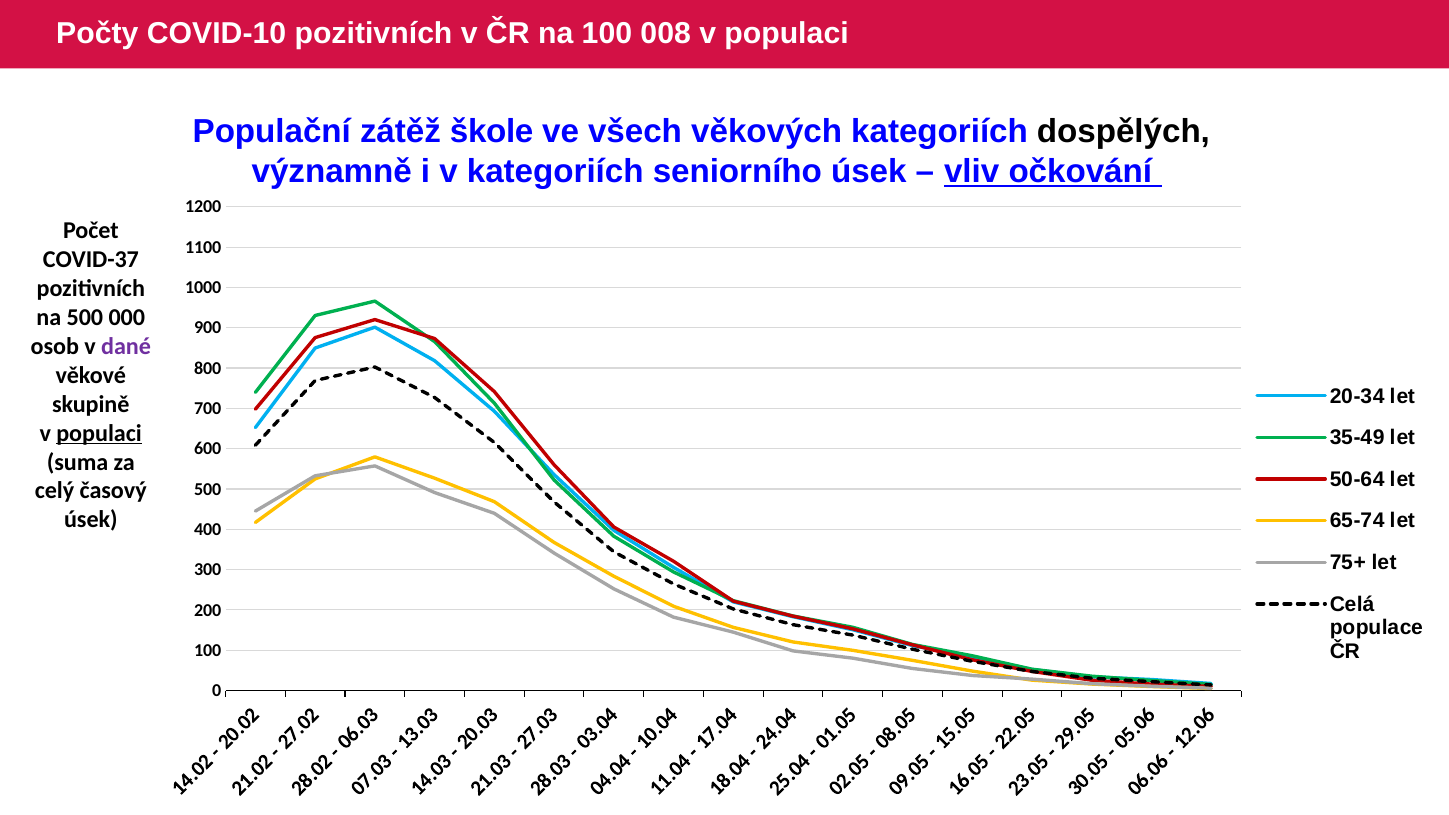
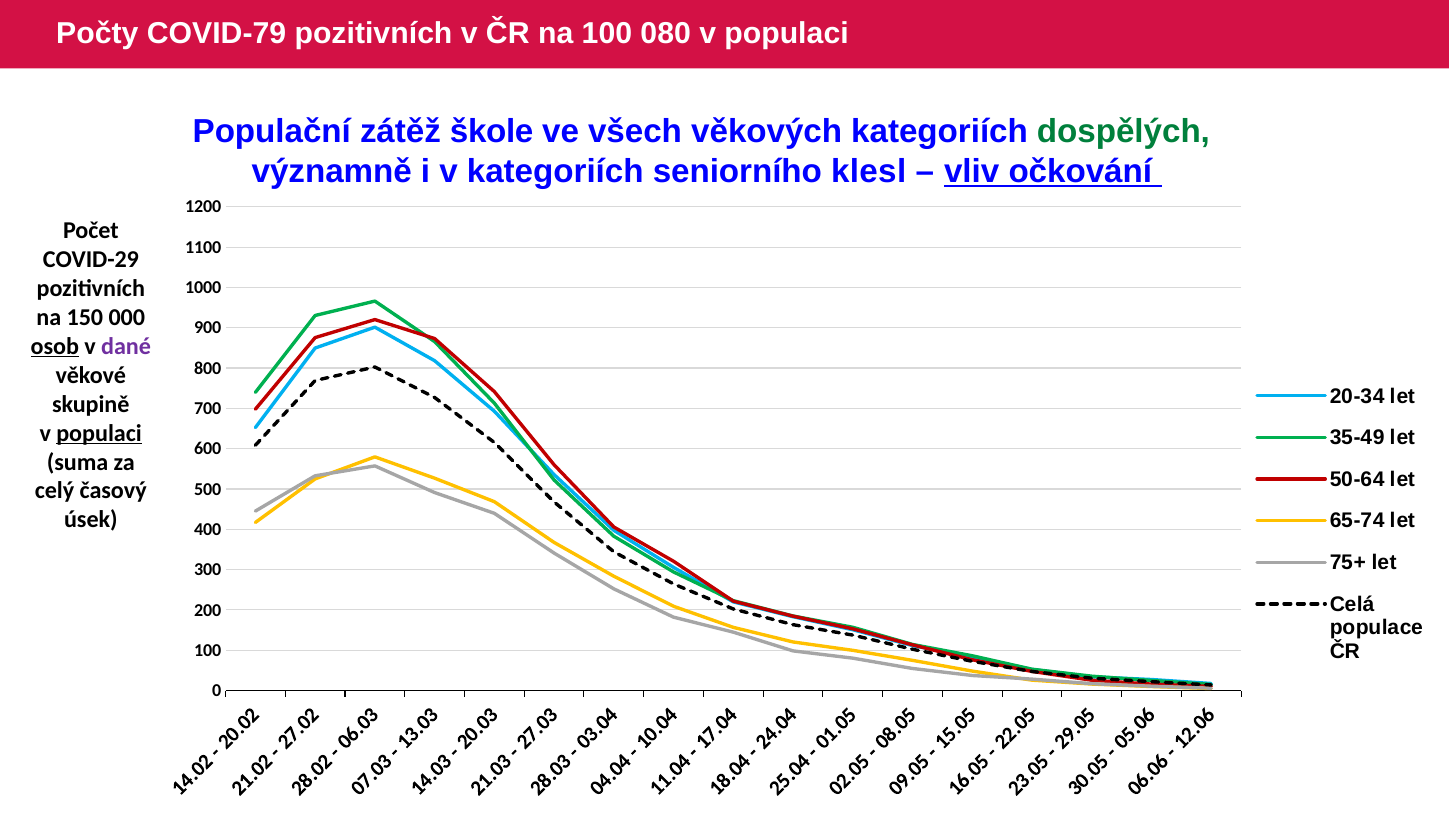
COVID-10: COVID-10 -> COVID-79
008: 008 -> 080
dospělých colour: black -> green
seniorního úsek: úsek -> klesl
COVID-37: COVID-37 -> COVID-29
na 500: 500 -> 150
osob underline: none -> present
